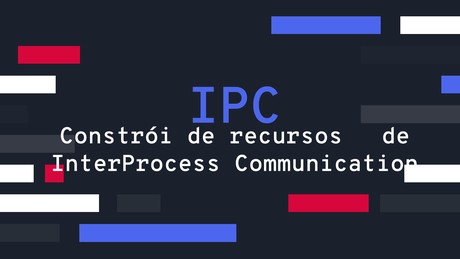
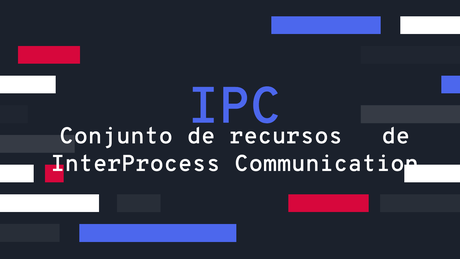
Constrói: Constrói -> Conjunto
